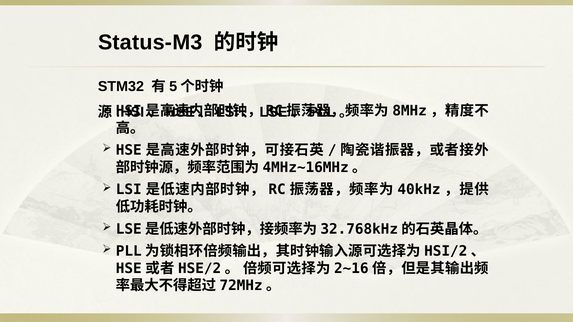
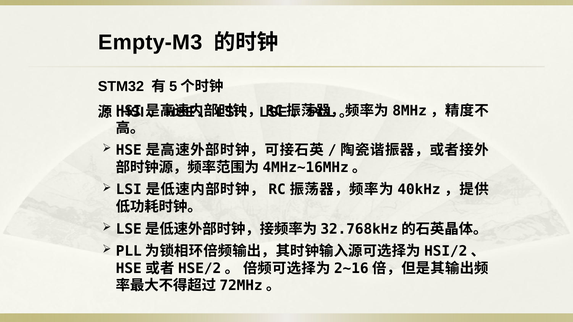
Status-M3: Status-M3 -> Empty-M3
